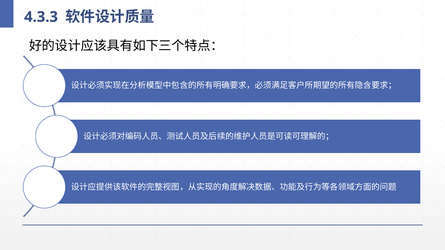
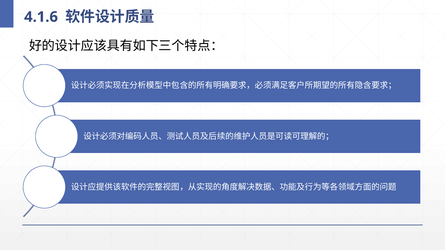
4.3.3: 4.3.3 -> 4.1.6
